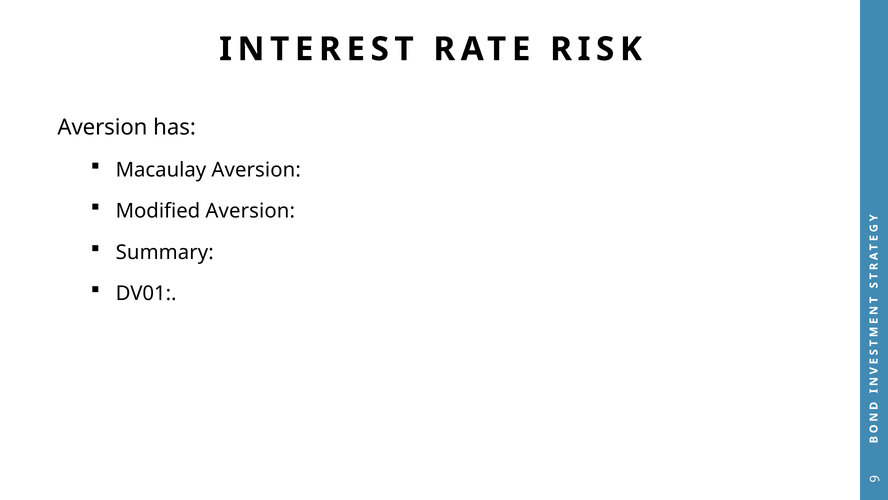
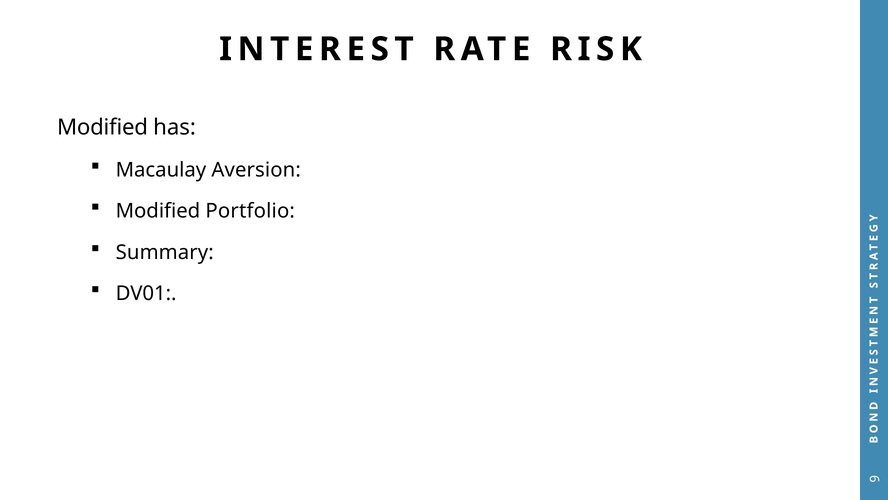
Aversion at (102, 127): Aversion -> Modified
Modified Aversion: Aversion -> Portfolio
